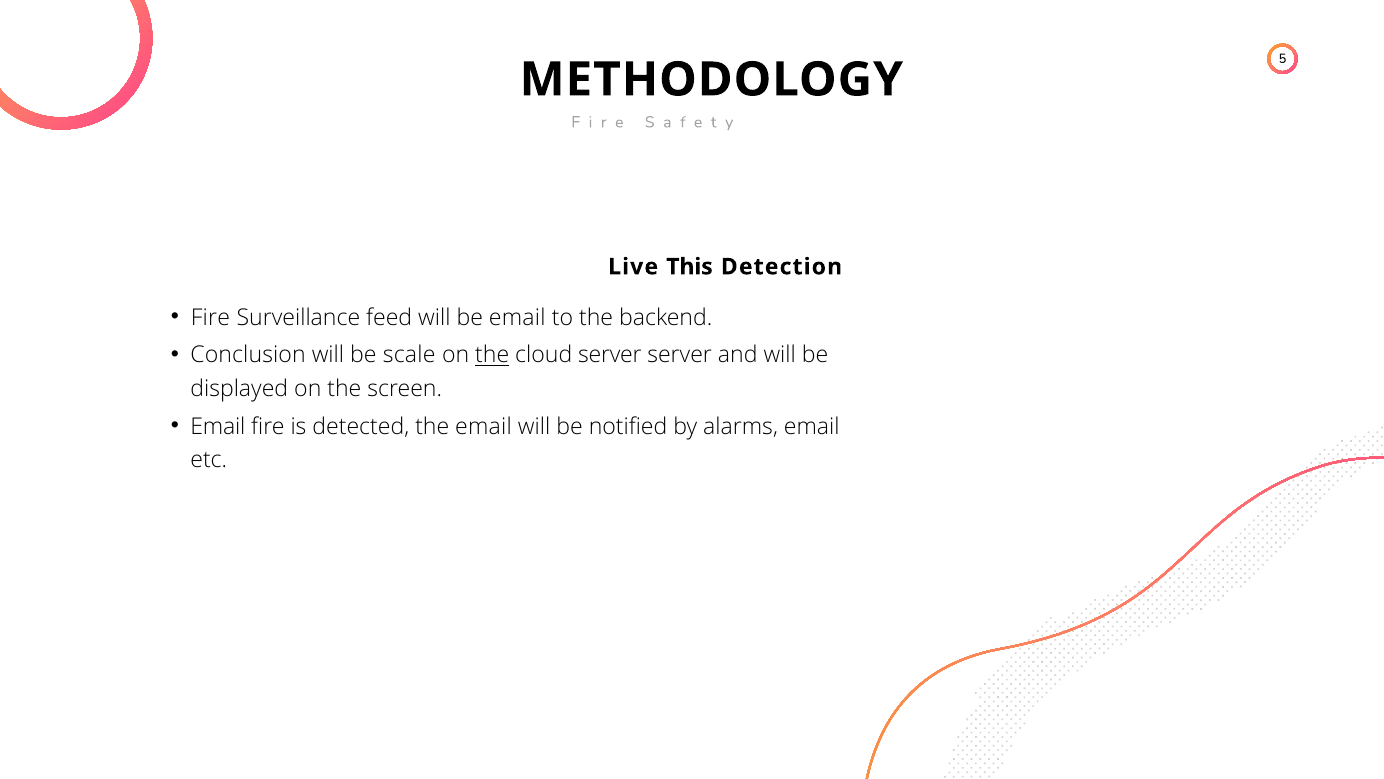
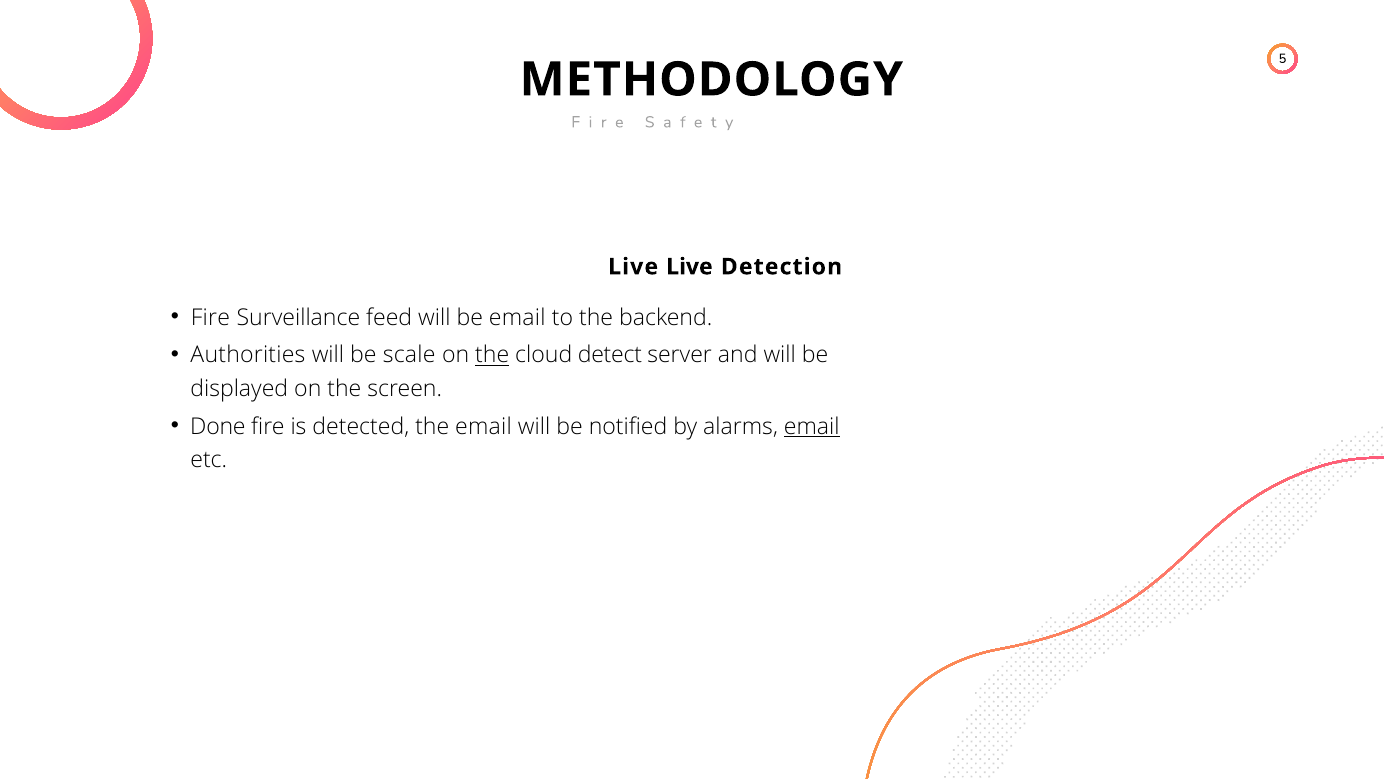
Live This: This -> Live
Conclusion: Conclusion -> Authorities
cloud server: server -> detect
Email at (218, 426): Email -> Done
email at (812, 426) underline: none -> present
